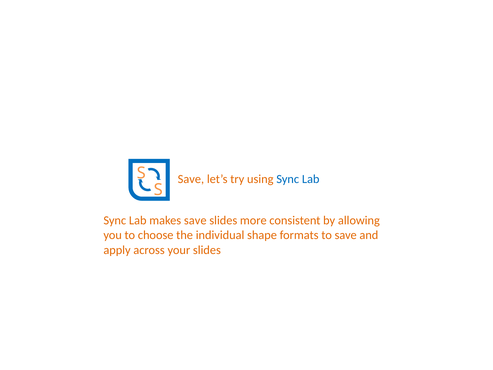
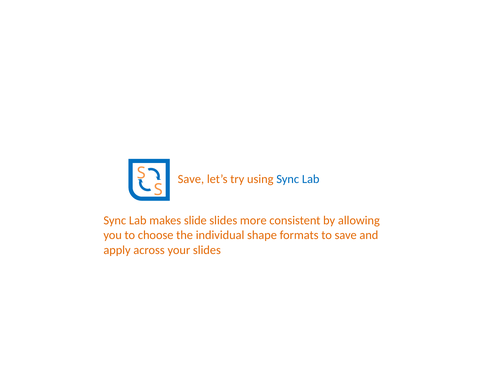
makes save: save -> slide
